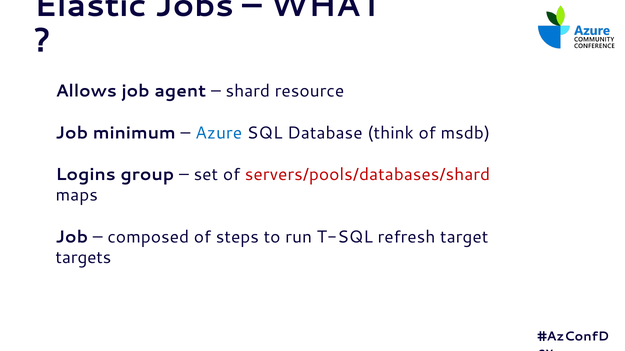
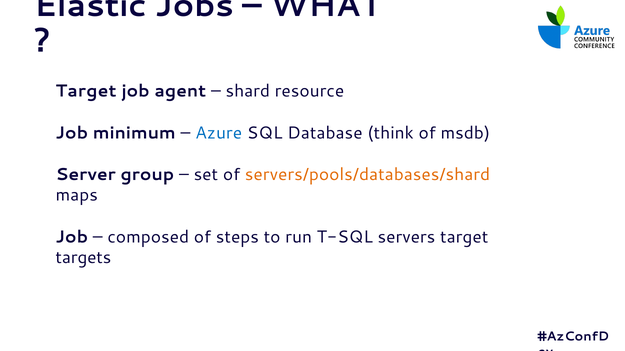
Allows at (86, 91): Allows -> Target
Logins: Logins -> Server
servers/pools/databases/shard colour: red -> orange
refresh: refresh -> servers
